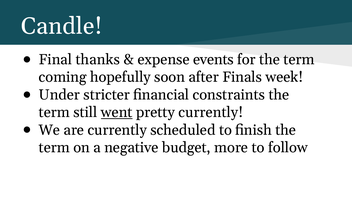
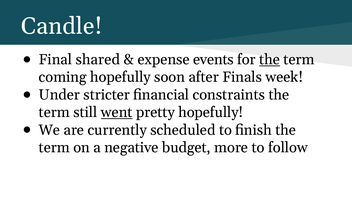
thanks: thanks -> shared
the at (270, 60) underline: none -> present
pretty currently: currently -> hopefully
